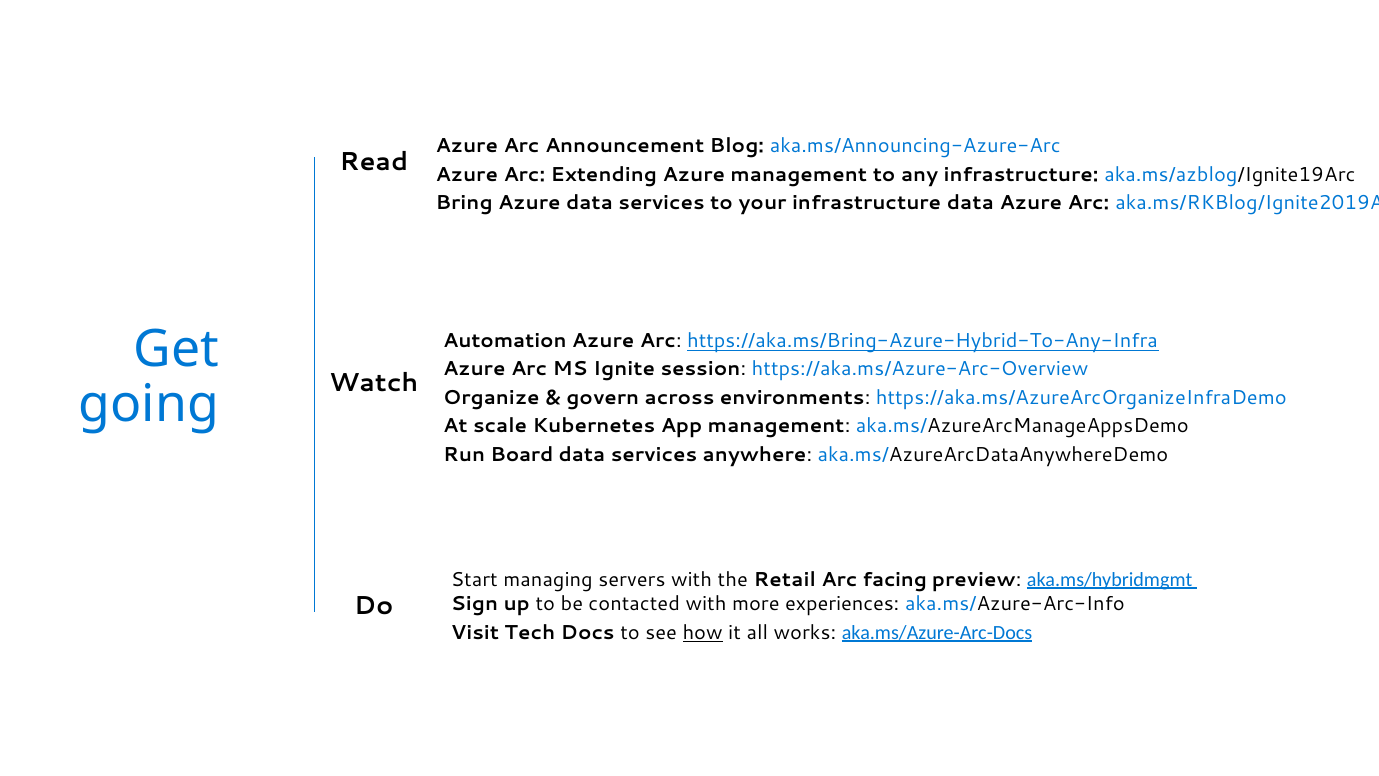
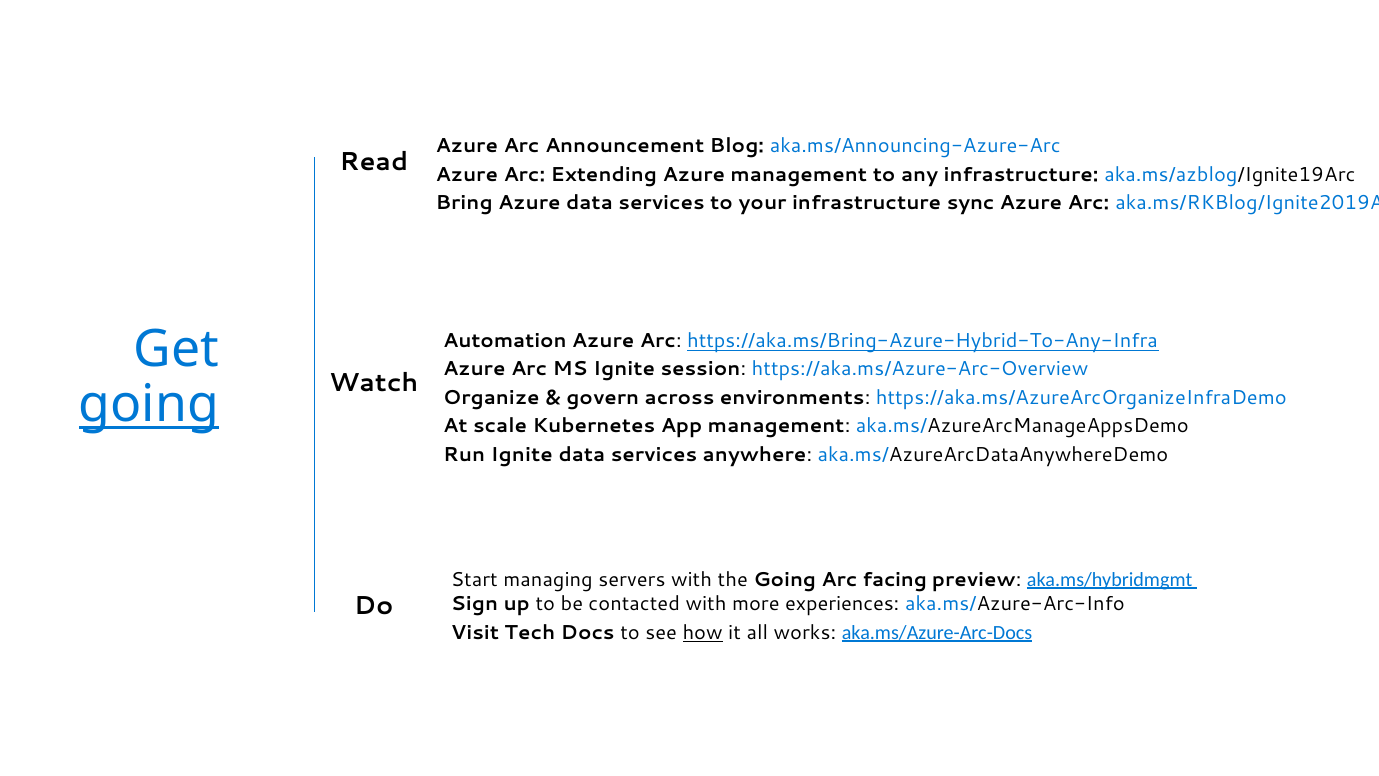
infrastructure data: data -> sync
going at (149, 405) underline: none -> present
Run Board: Board -> Ignite
the Retail: Retail -> Going
